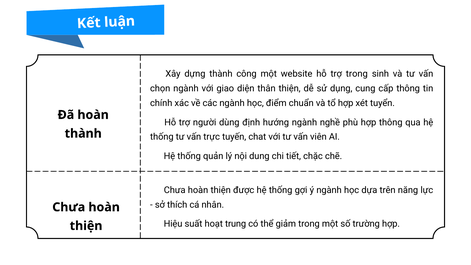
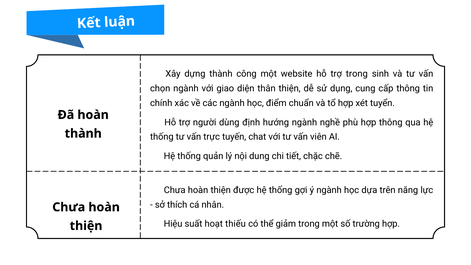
trung: trung -> thiếu
